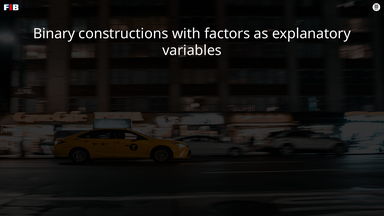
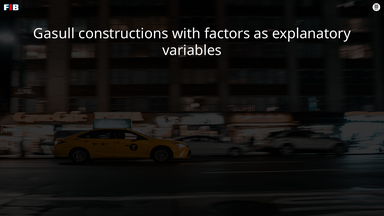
Binary: Binary -> Gasull
